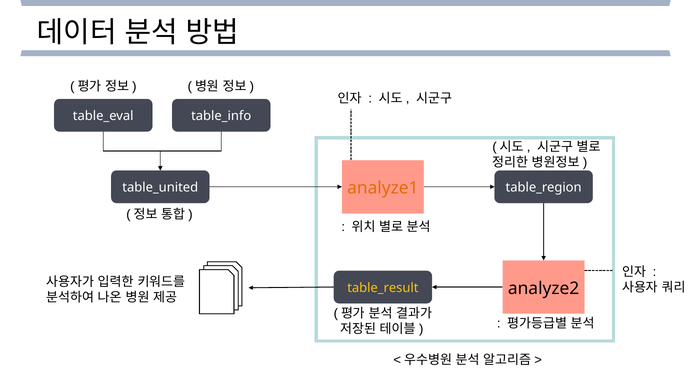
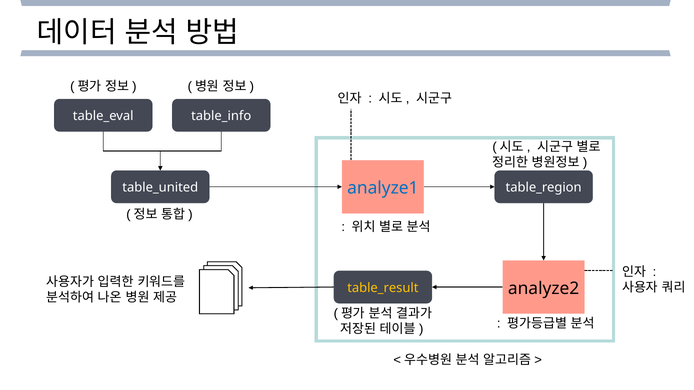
analyze1 colour: orange -> blue
